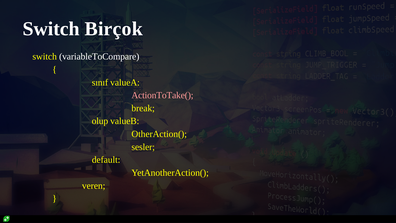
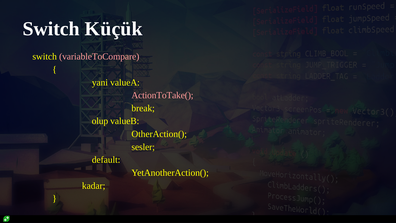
Birçok: Birçok -> Küçük
variableToCompare colour: white -> pink
sınıf: sınıf -> yani
veren: veren -> kadar
